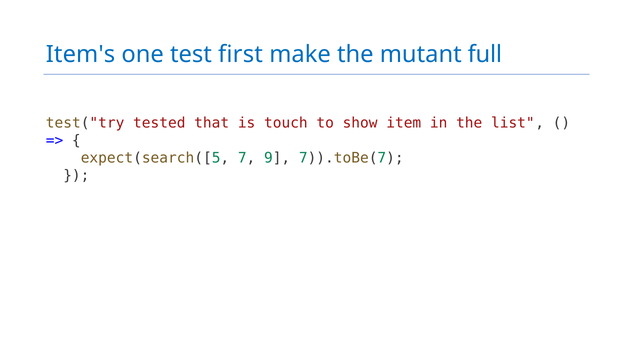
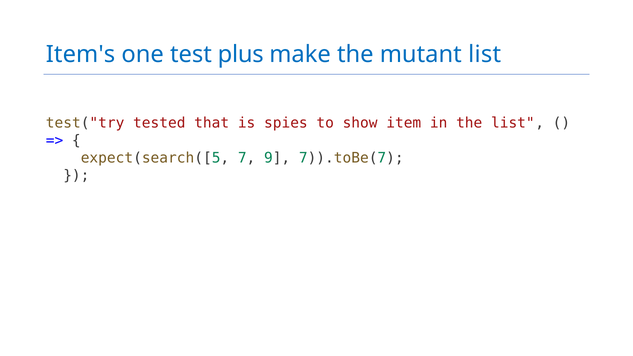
first: first -> plus
mutant full: full -> list
touch: touch -> spies
